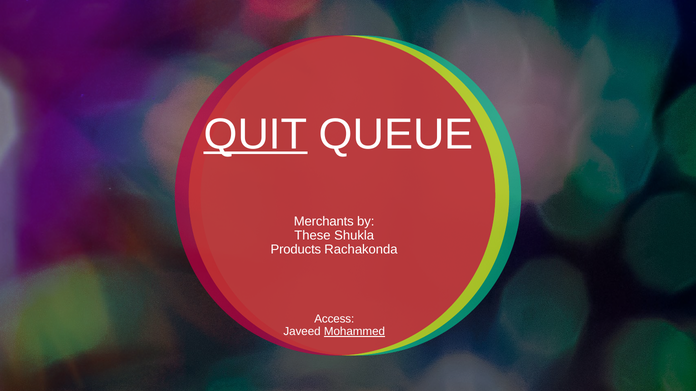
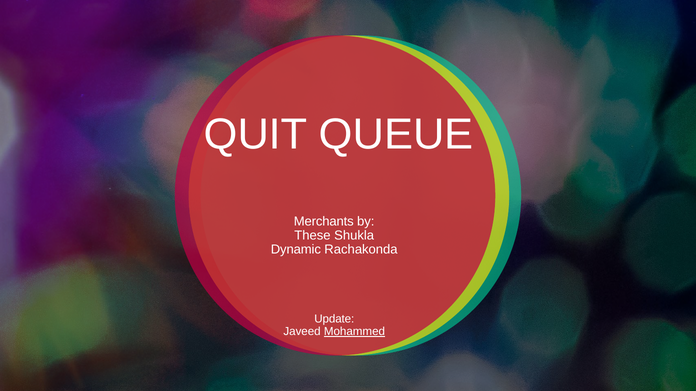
QUIT underline: present -> none
Products: Products -> Dynamic
Access: Access -> Update
